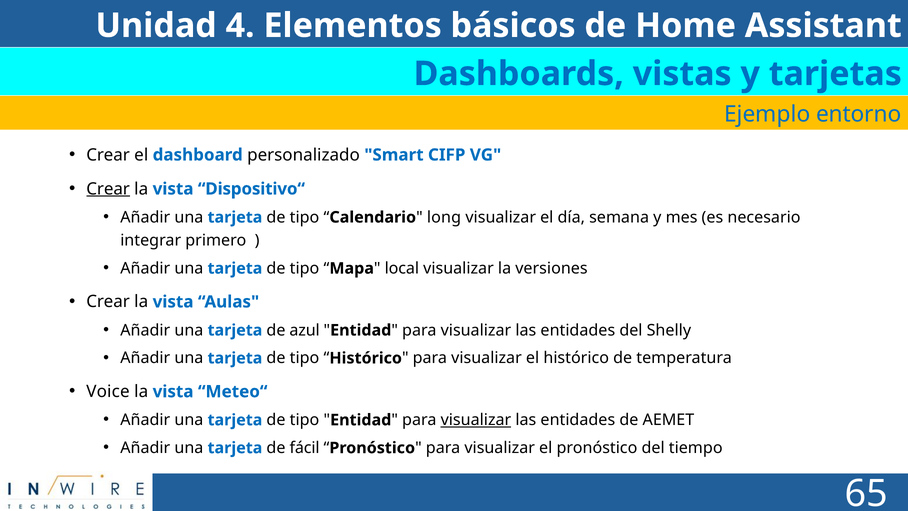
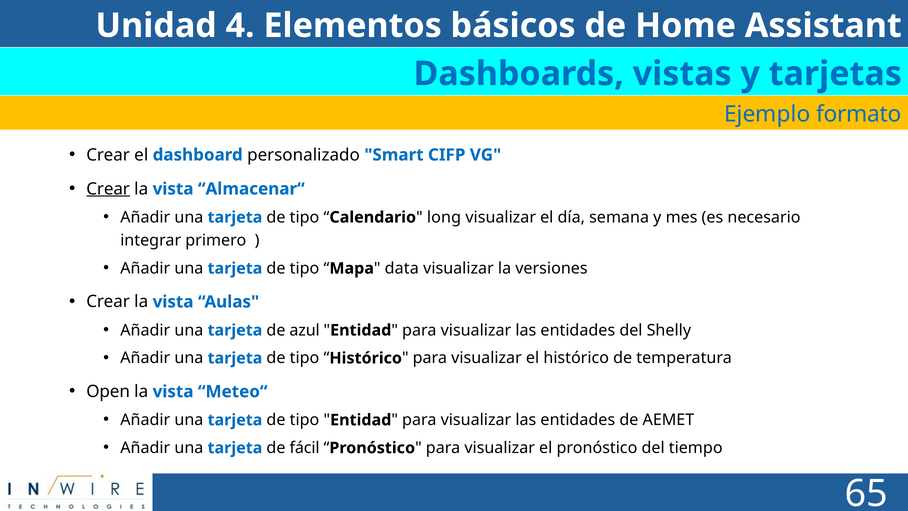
entorno: entorno -> formato
Dispositivo“: Dispositivo“ -> Almacenar“
local: local -> data
Voice: Voice -> Open
visualizar at (476, 420) underline: present -> none
